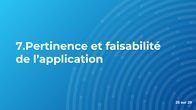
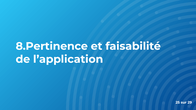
7.Pertinence: 7.Pertinence -> 8.Pertinence
